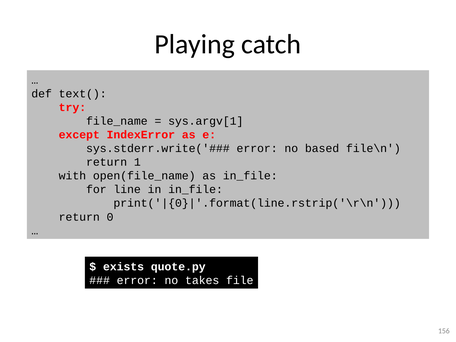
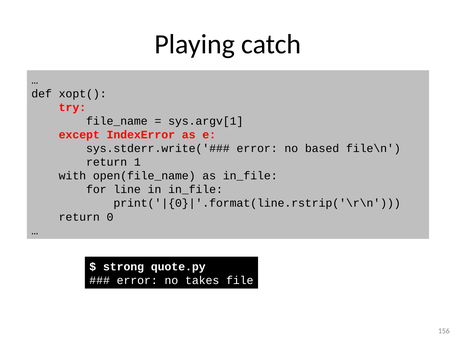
text(: text( -> xopt(
exists: exists -> strong
